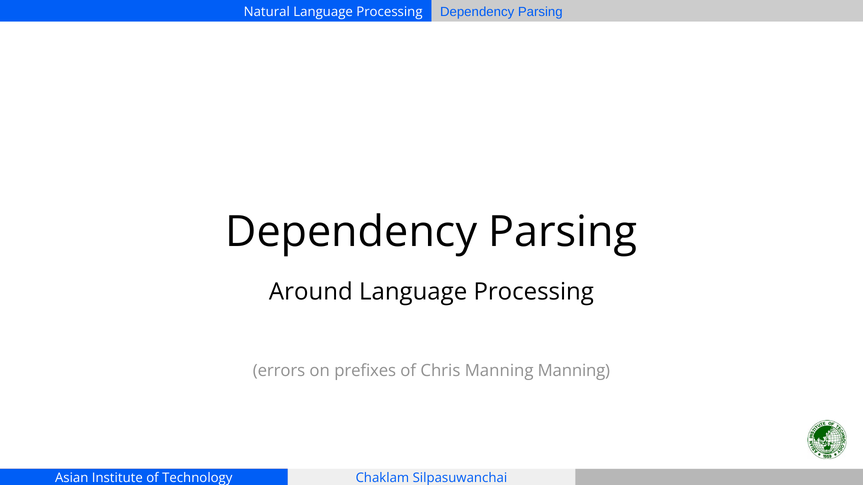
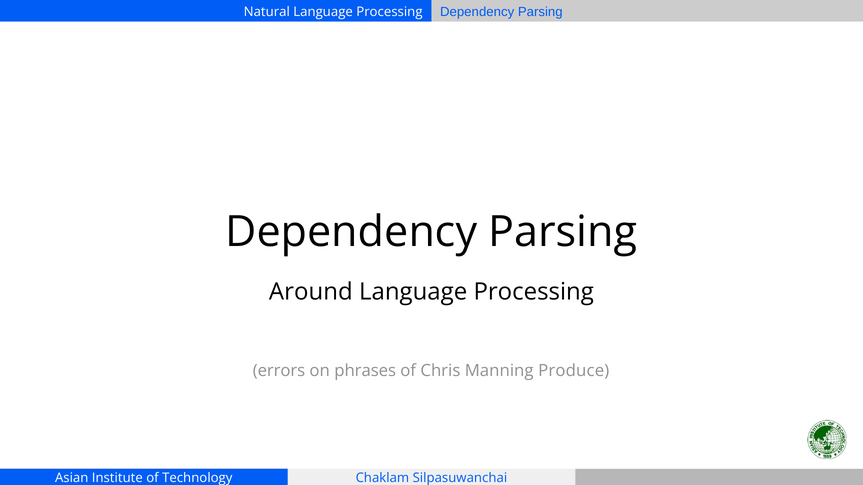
prefixes: prefixes -> phrases
Manning Manning: Manning -> Produce
